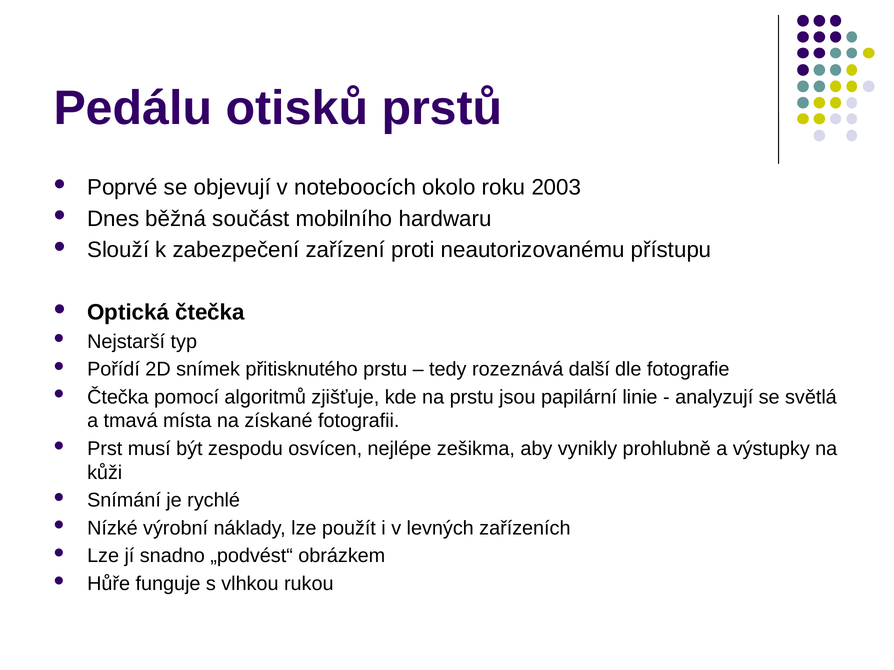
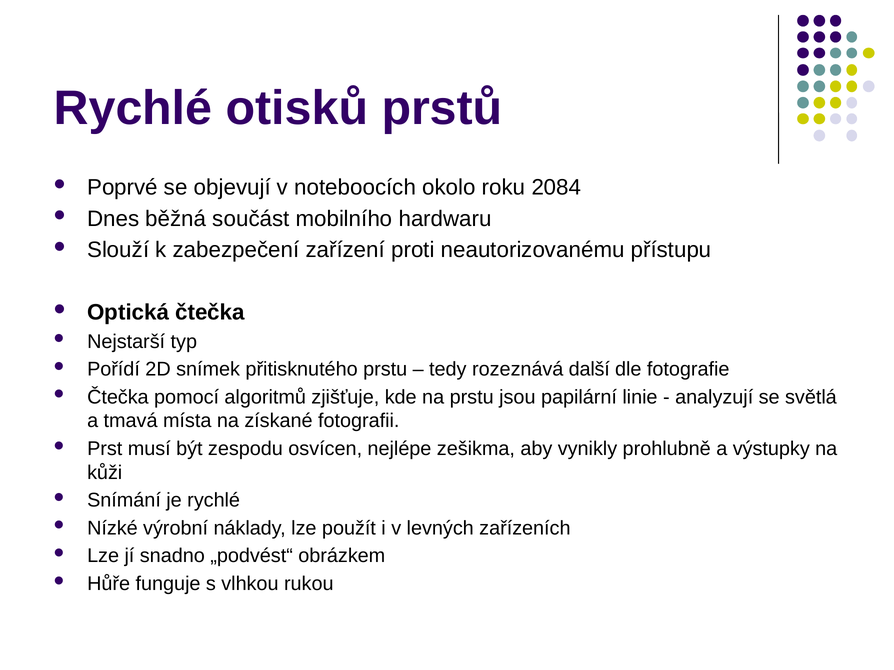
Pedálu at (133, 108): Pedálu -> Rychlé
2003: 2003 -> 2084
